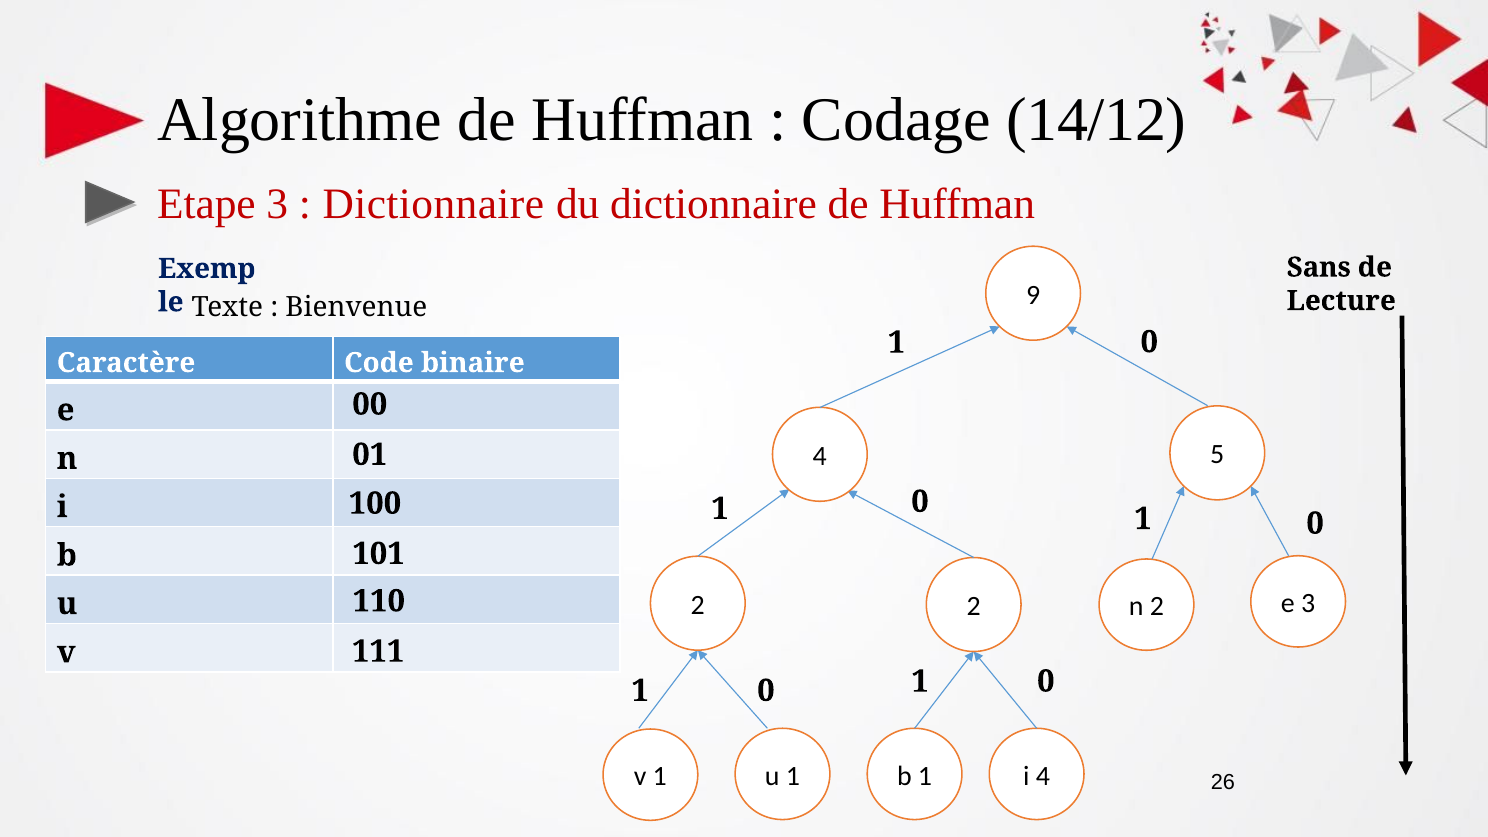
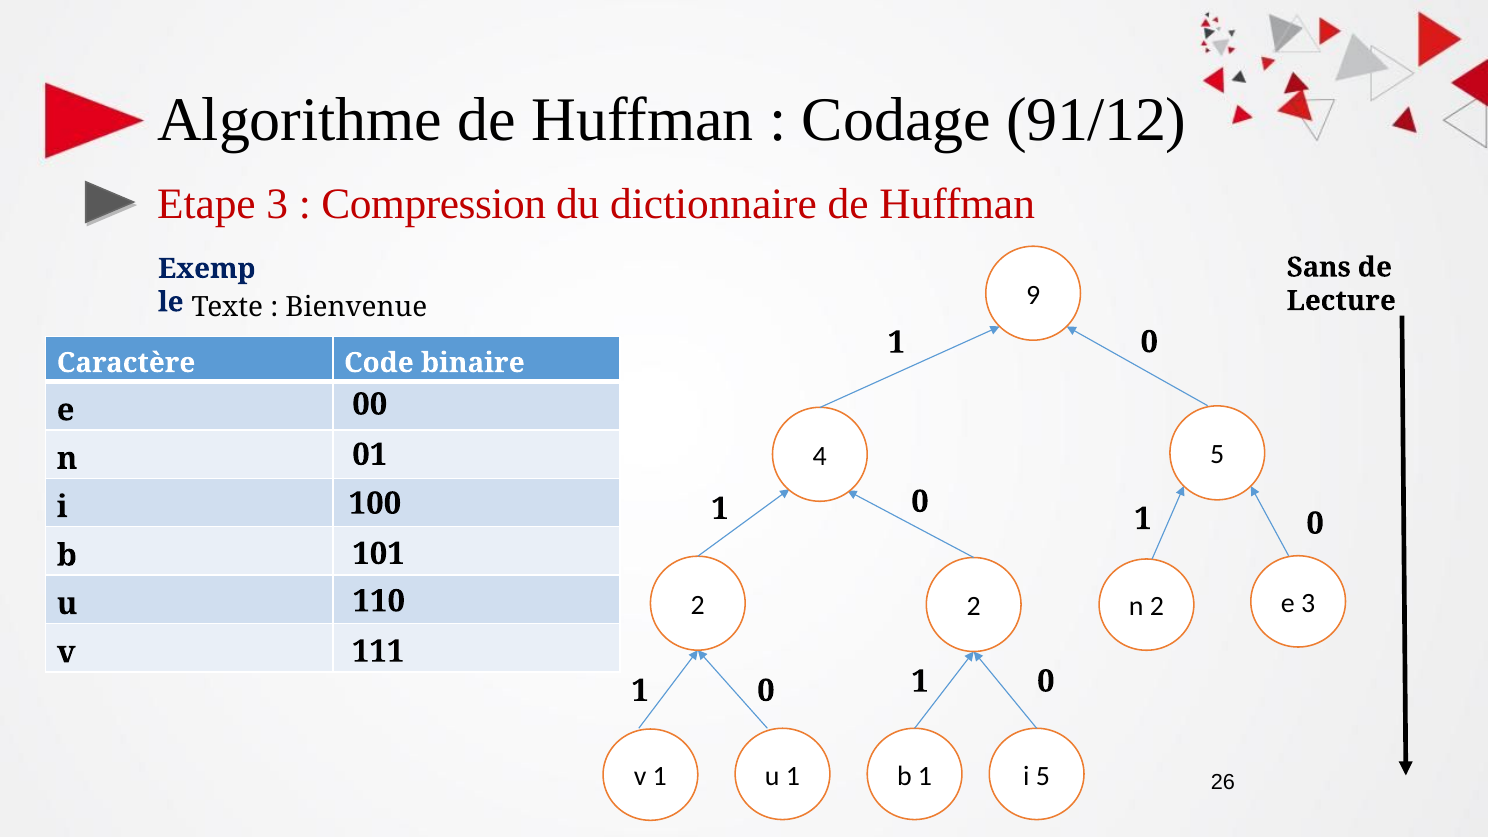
14/12: 14/12 -> 91/12
Dictionnaire at (433, 204): Dictionnaire -> Compression
i 4: 4 -> 5
